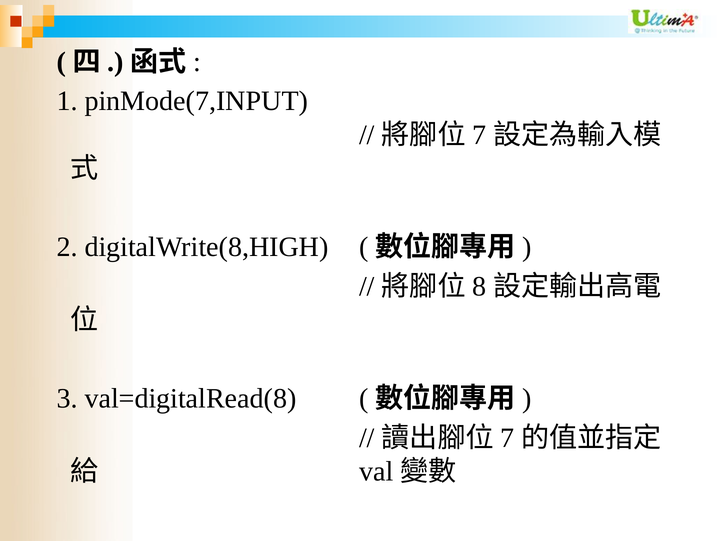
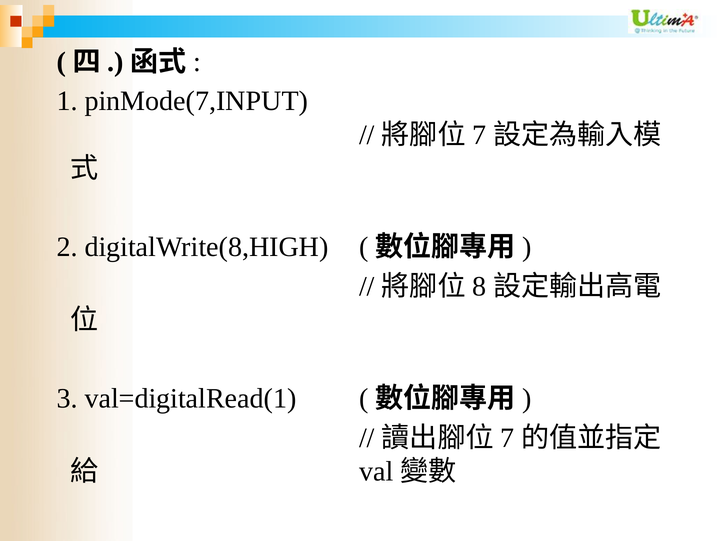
val=digitalRead(8: val=digitalRead(8 -> val=digitalRead(1
